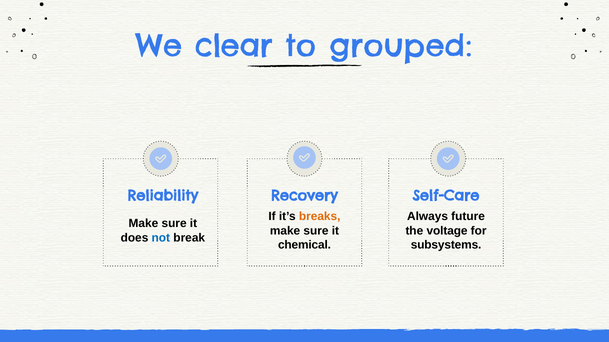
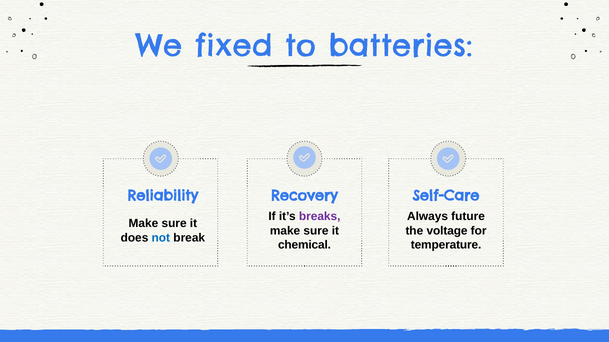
clear: clear -> fixed
grouped: grouped -> batteries
breaks colour: orange -> purple
subsystems: subsystems -> temperature
